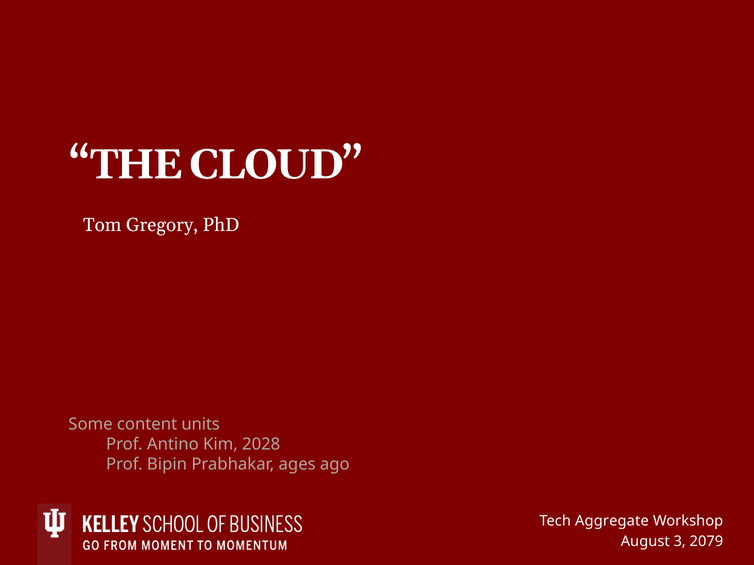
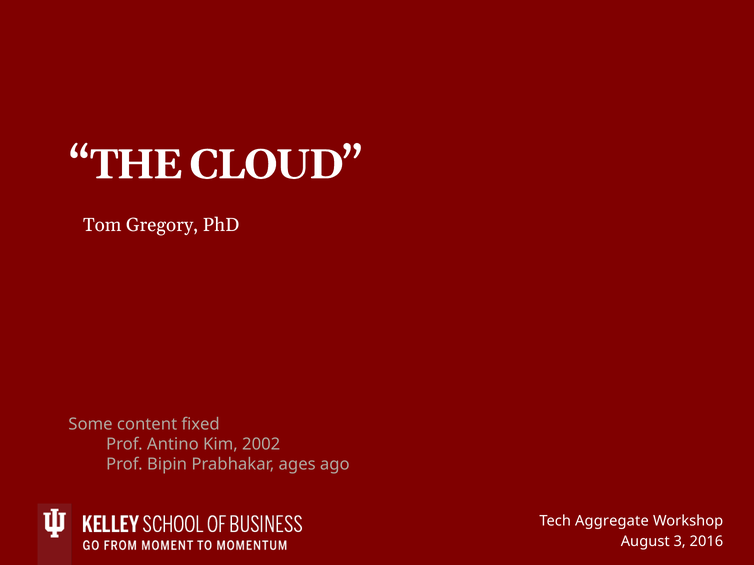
units: units -> fixed
2028: 2028 -> 2002
2079: 2079 -> 2016
